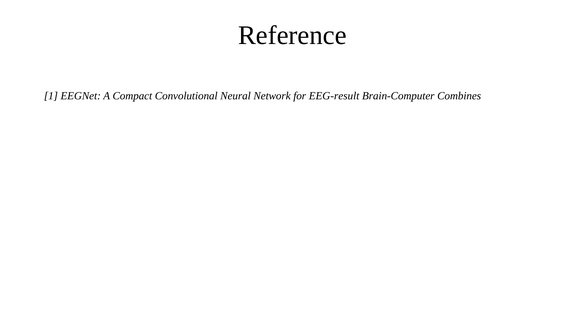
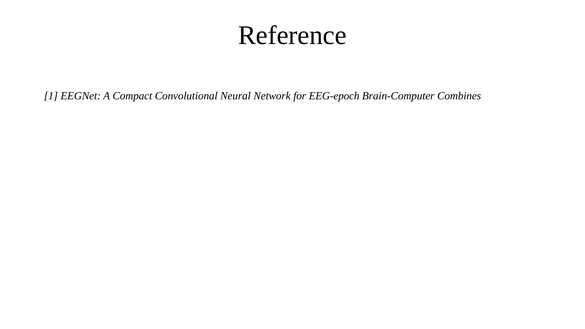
EEG-result: EEG-result -> EEG-epoch
